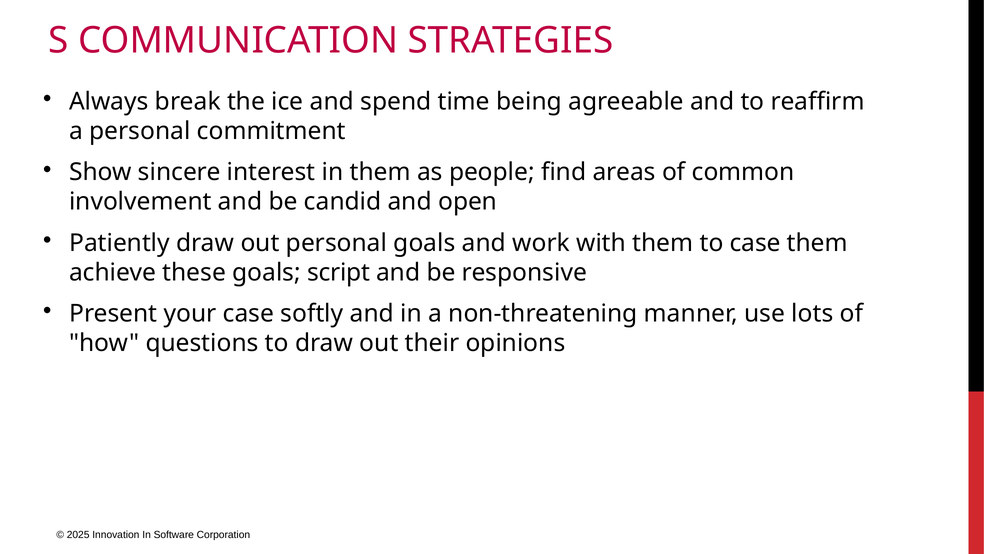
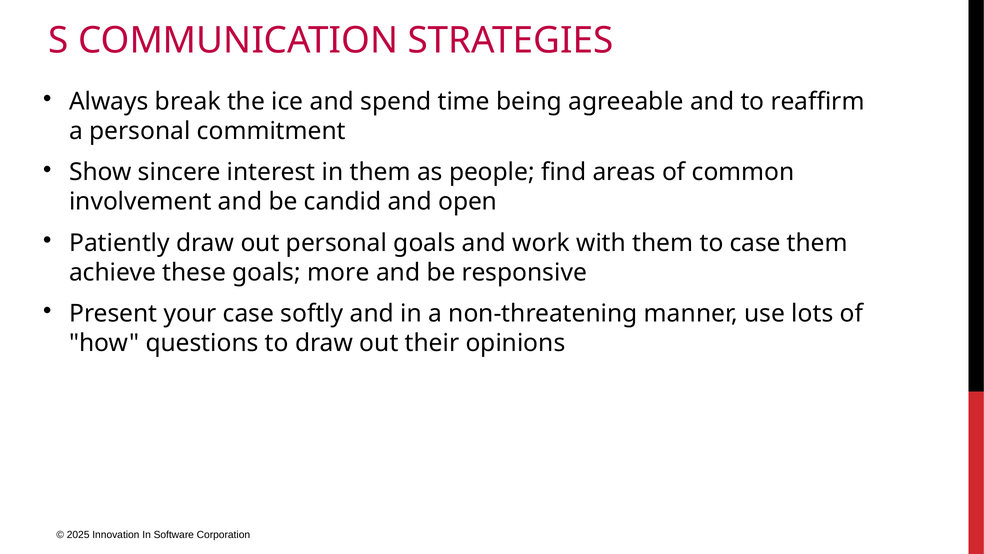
script: script -> more
